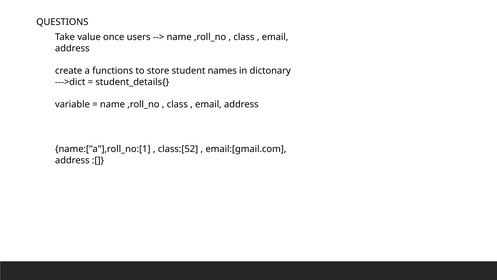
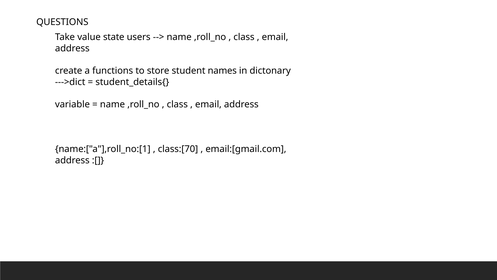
once: once -> state
class:[52: class:[52 -> class:[70
